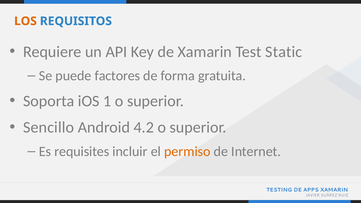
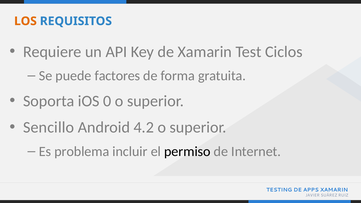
Static: Static -> Ciclos
1: 1 -> 0
requisites: requisites -> problema
permiso colour: orange -> black
